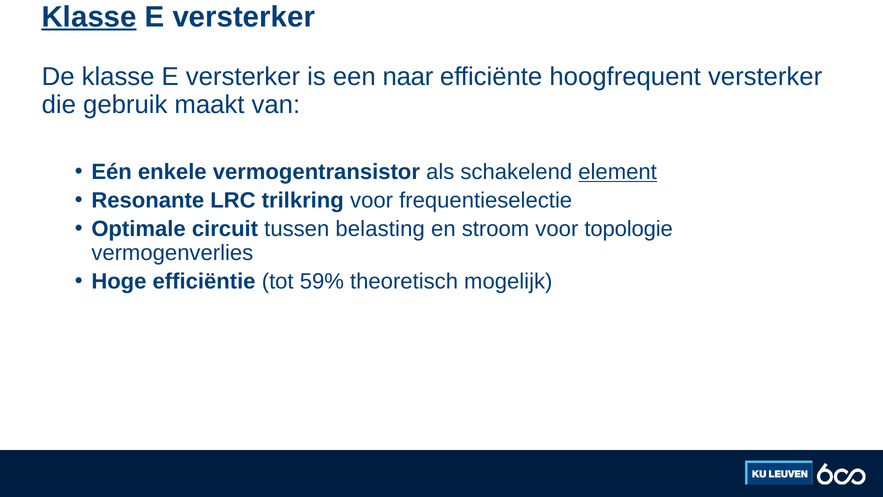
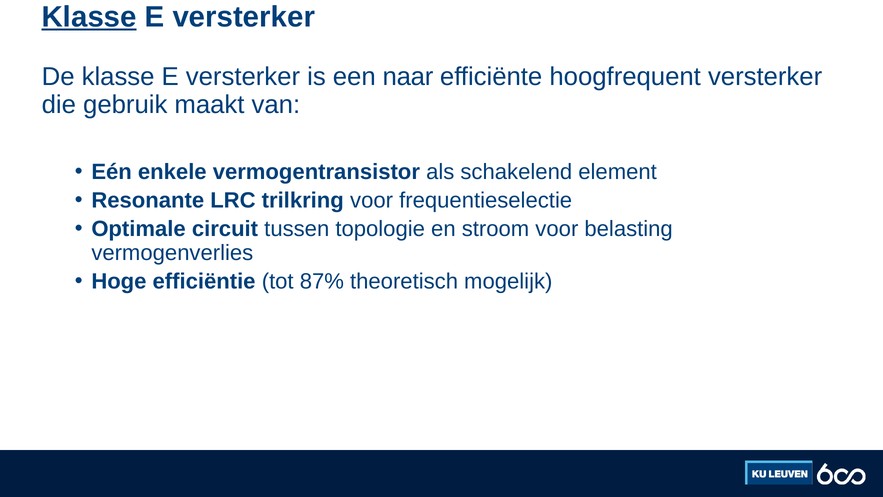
element underline: present -> none
belasting: belasting -> topologie
topologie: topologie -> belasting
59%: 59% -> 87%
